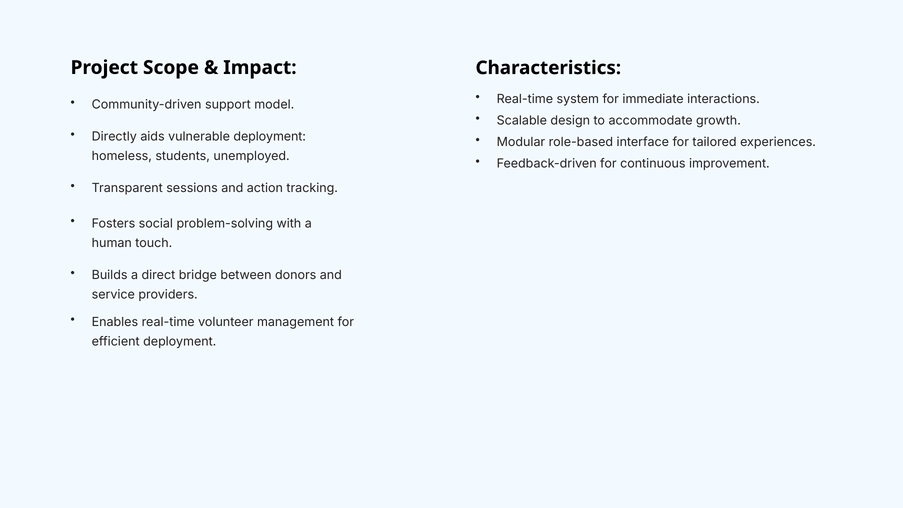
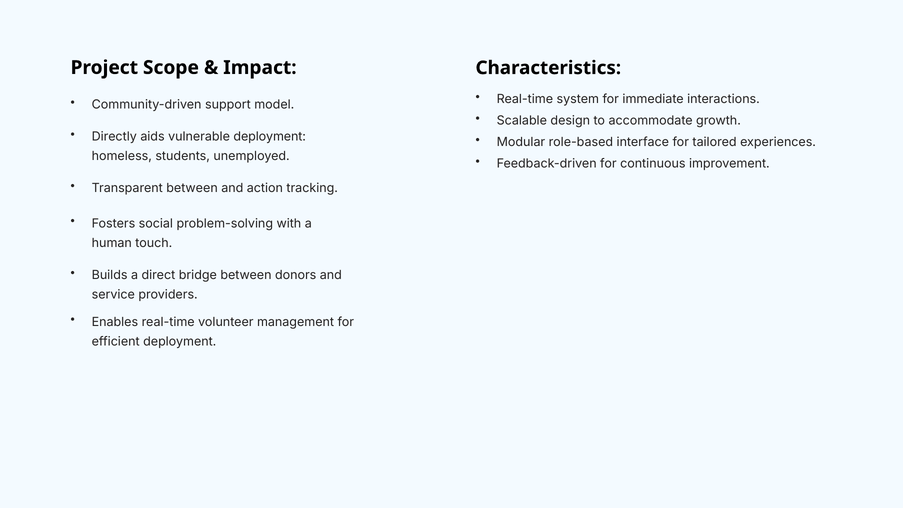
Transparent sessions: sessions -> between
